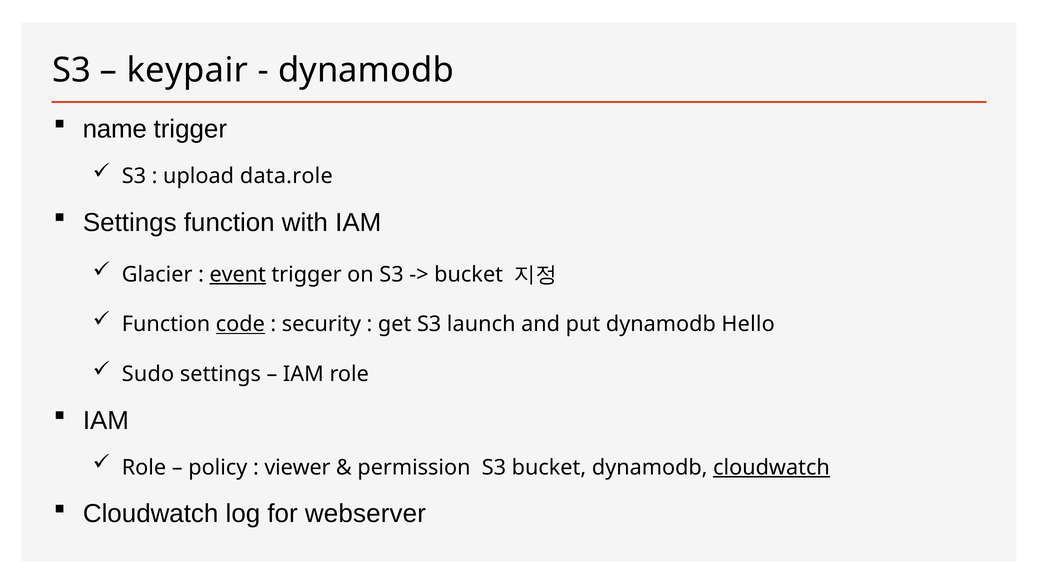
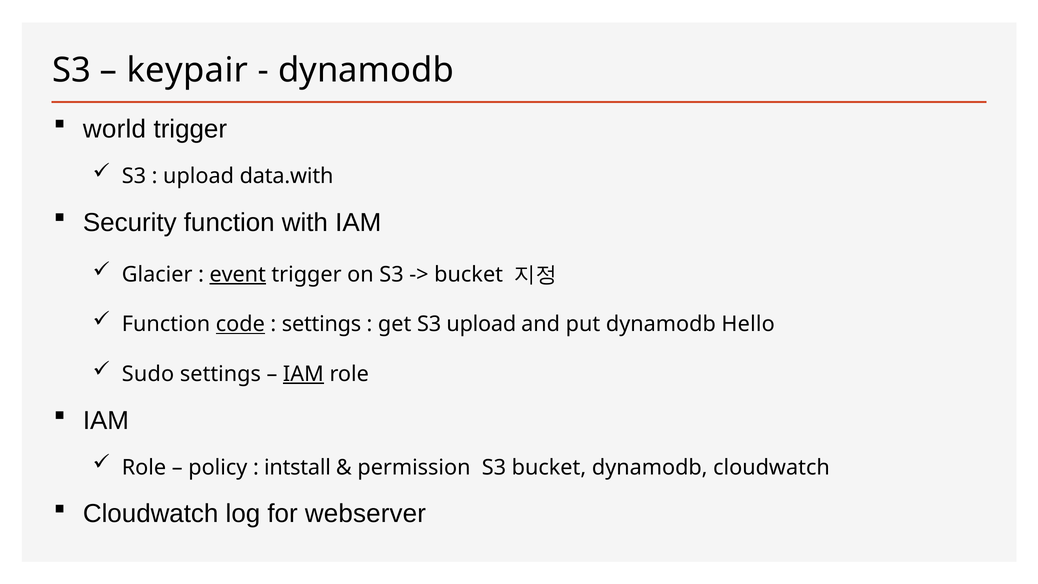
name: name -> world
data.role: data.role -> data.with
Settings at (130, 222): Settings -> Security
security at (321, 324): security -> settings
S3 launch: launch -> upload
IAM at (303, 374) underline: none -> present
viewer: viewer -> intstall
cloudwatch at (771, 467) underline: present -> none
